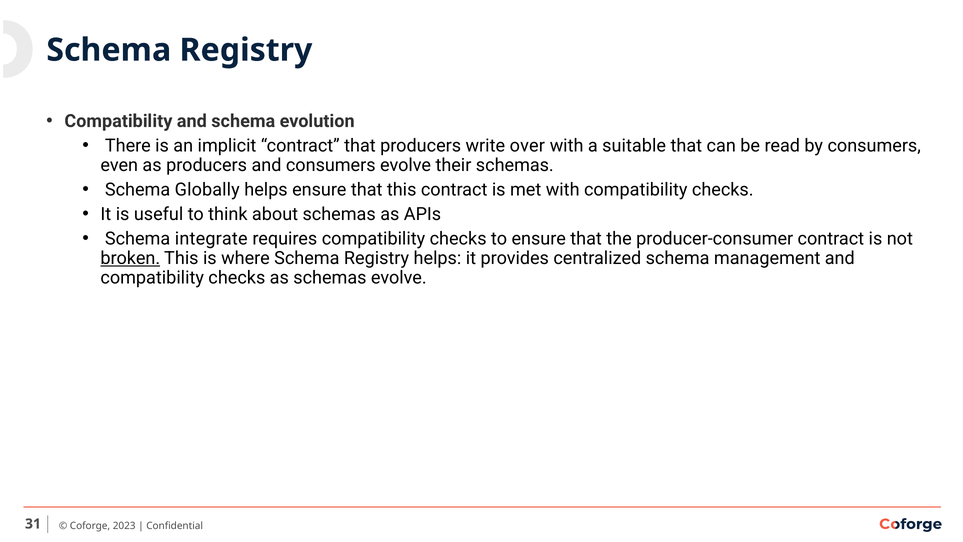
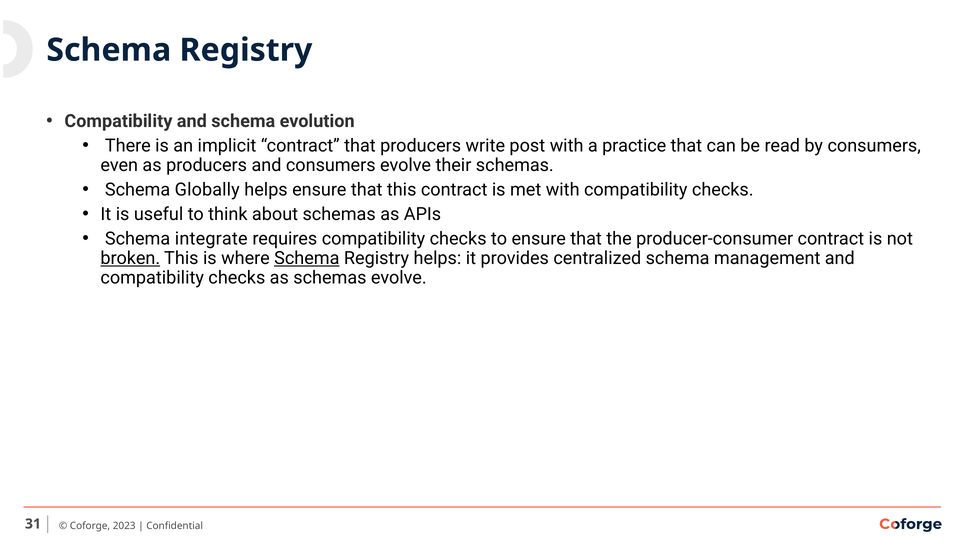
over: over -> post
suitable: suitable -> practice
Schema at (307, 258) underline: none -> present
